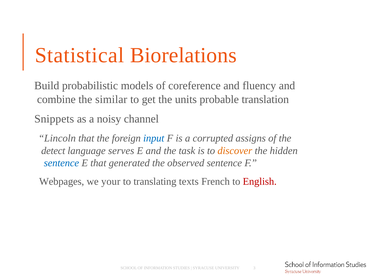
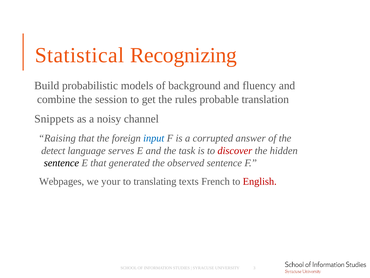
Biorelations: Biorelations -> Recognizing
coreference: coreference -> background
similar: similar -> session
units: units -> rules
Lincoln: Lincoln -> Raising
assigns: assigns -> answer
discover colour: orange -> red
sentence at (61, 163) colour: blue -> black
